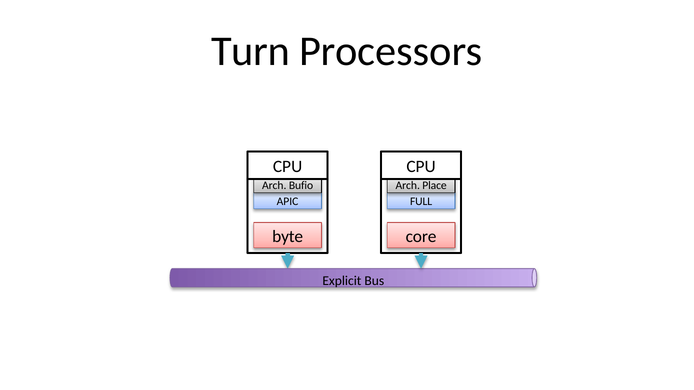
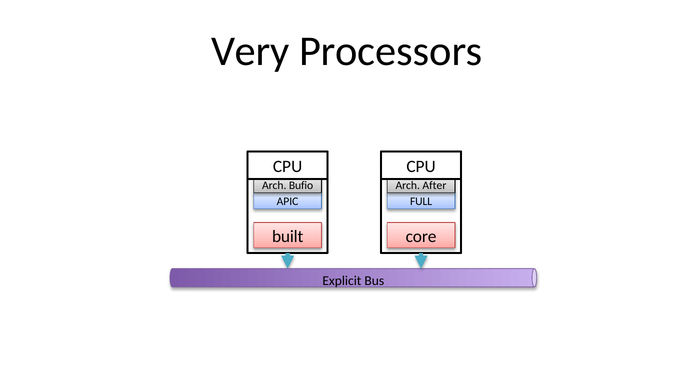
Turn: Turn -> Very
Place: Place -> After
byte: byte -> built
